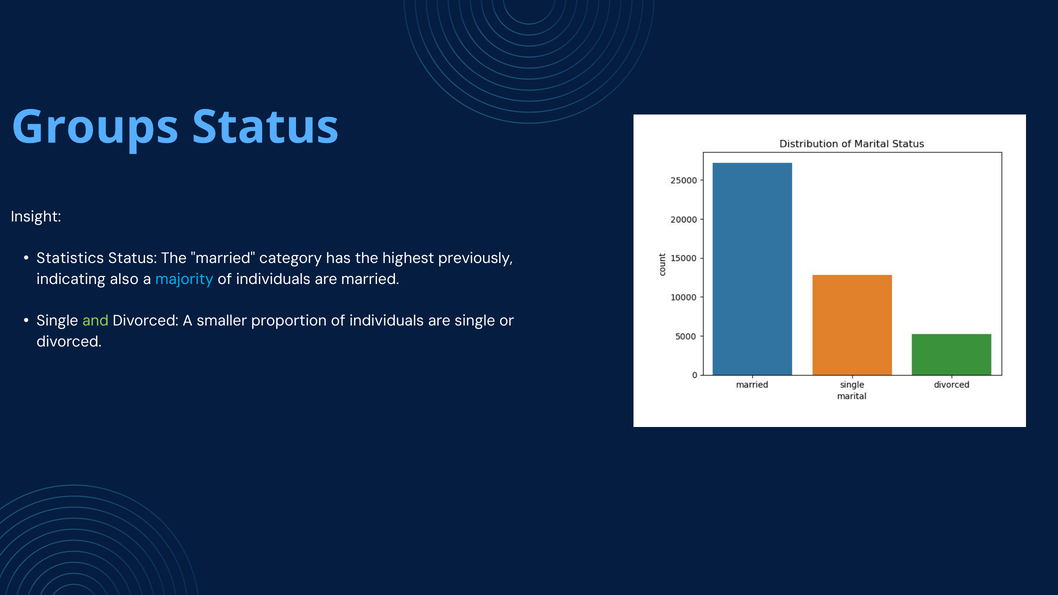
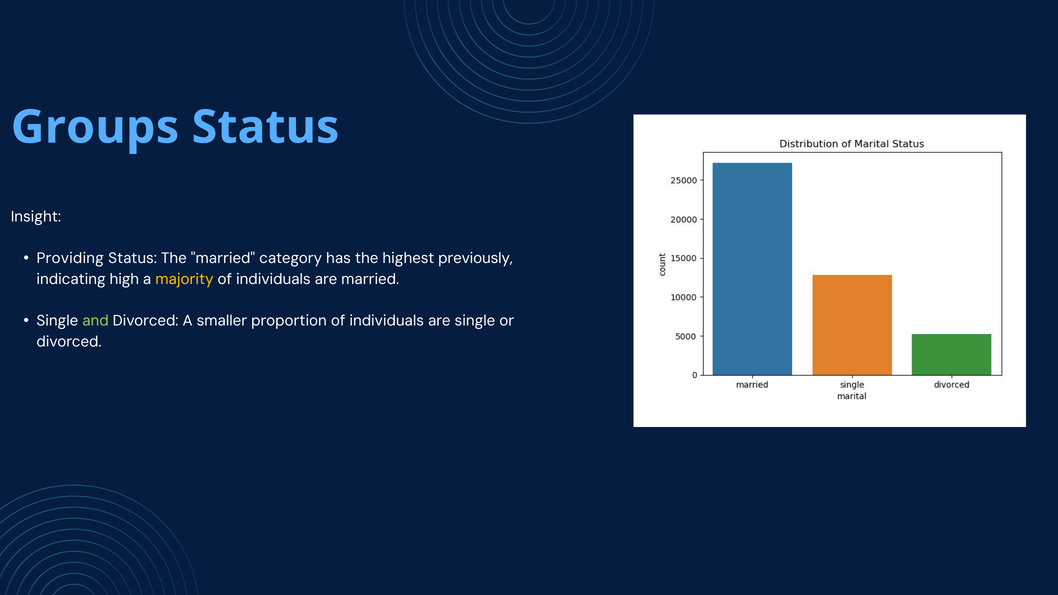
Statistics: Statistics -> Providing
also: also -> high
majority colour: light blue -> yellow
